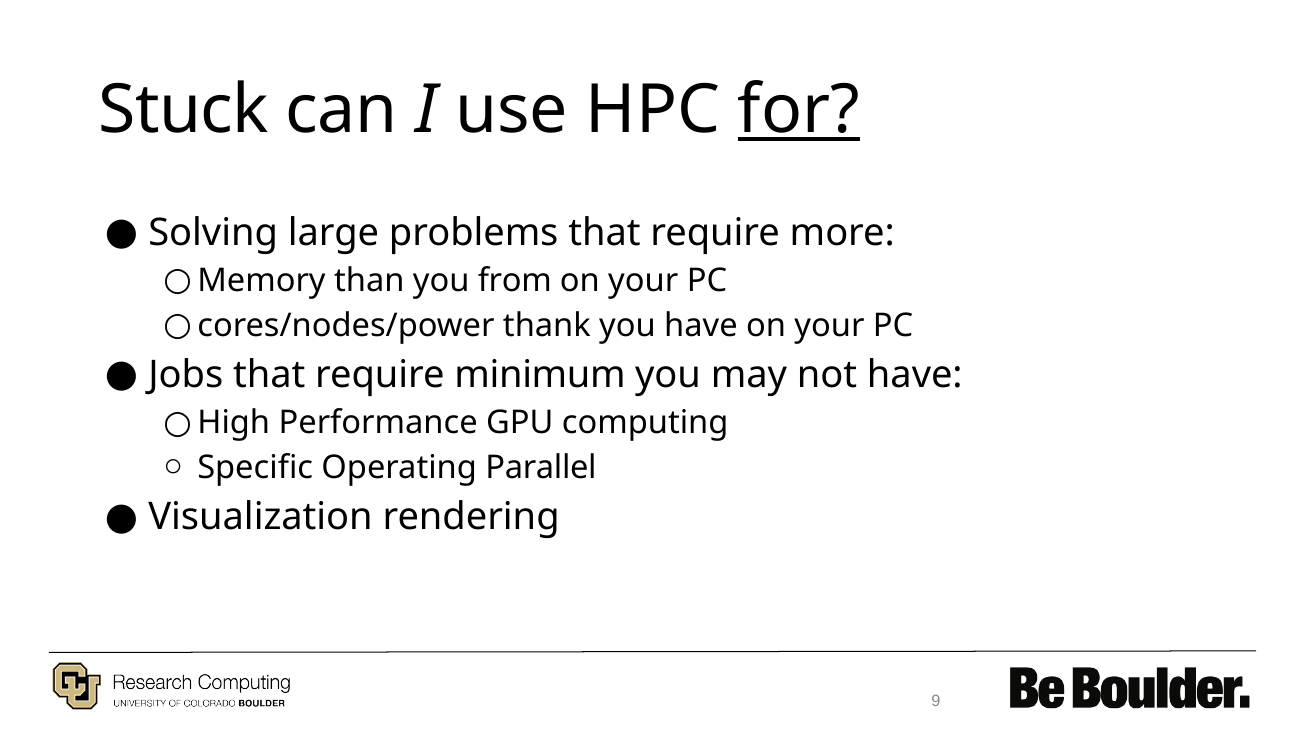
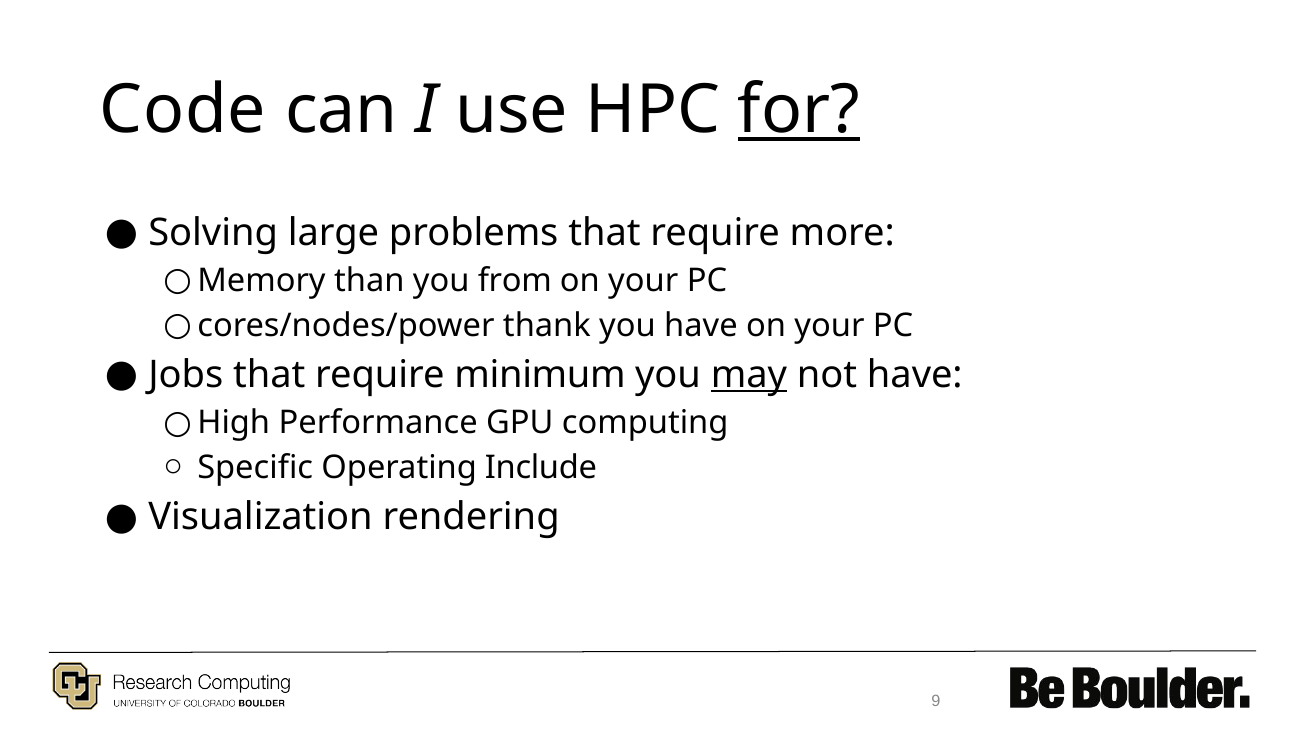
Stuck: Stuck -> Code
may underline: none -> present
Parallel: Parallel -> Include
